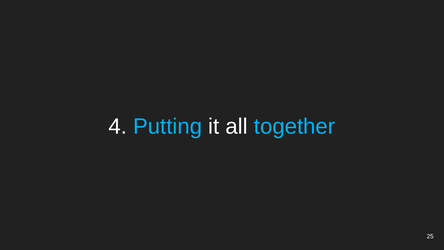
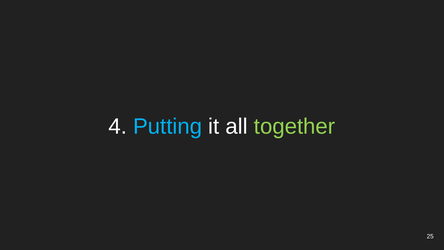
together colour: light blue -> light green
